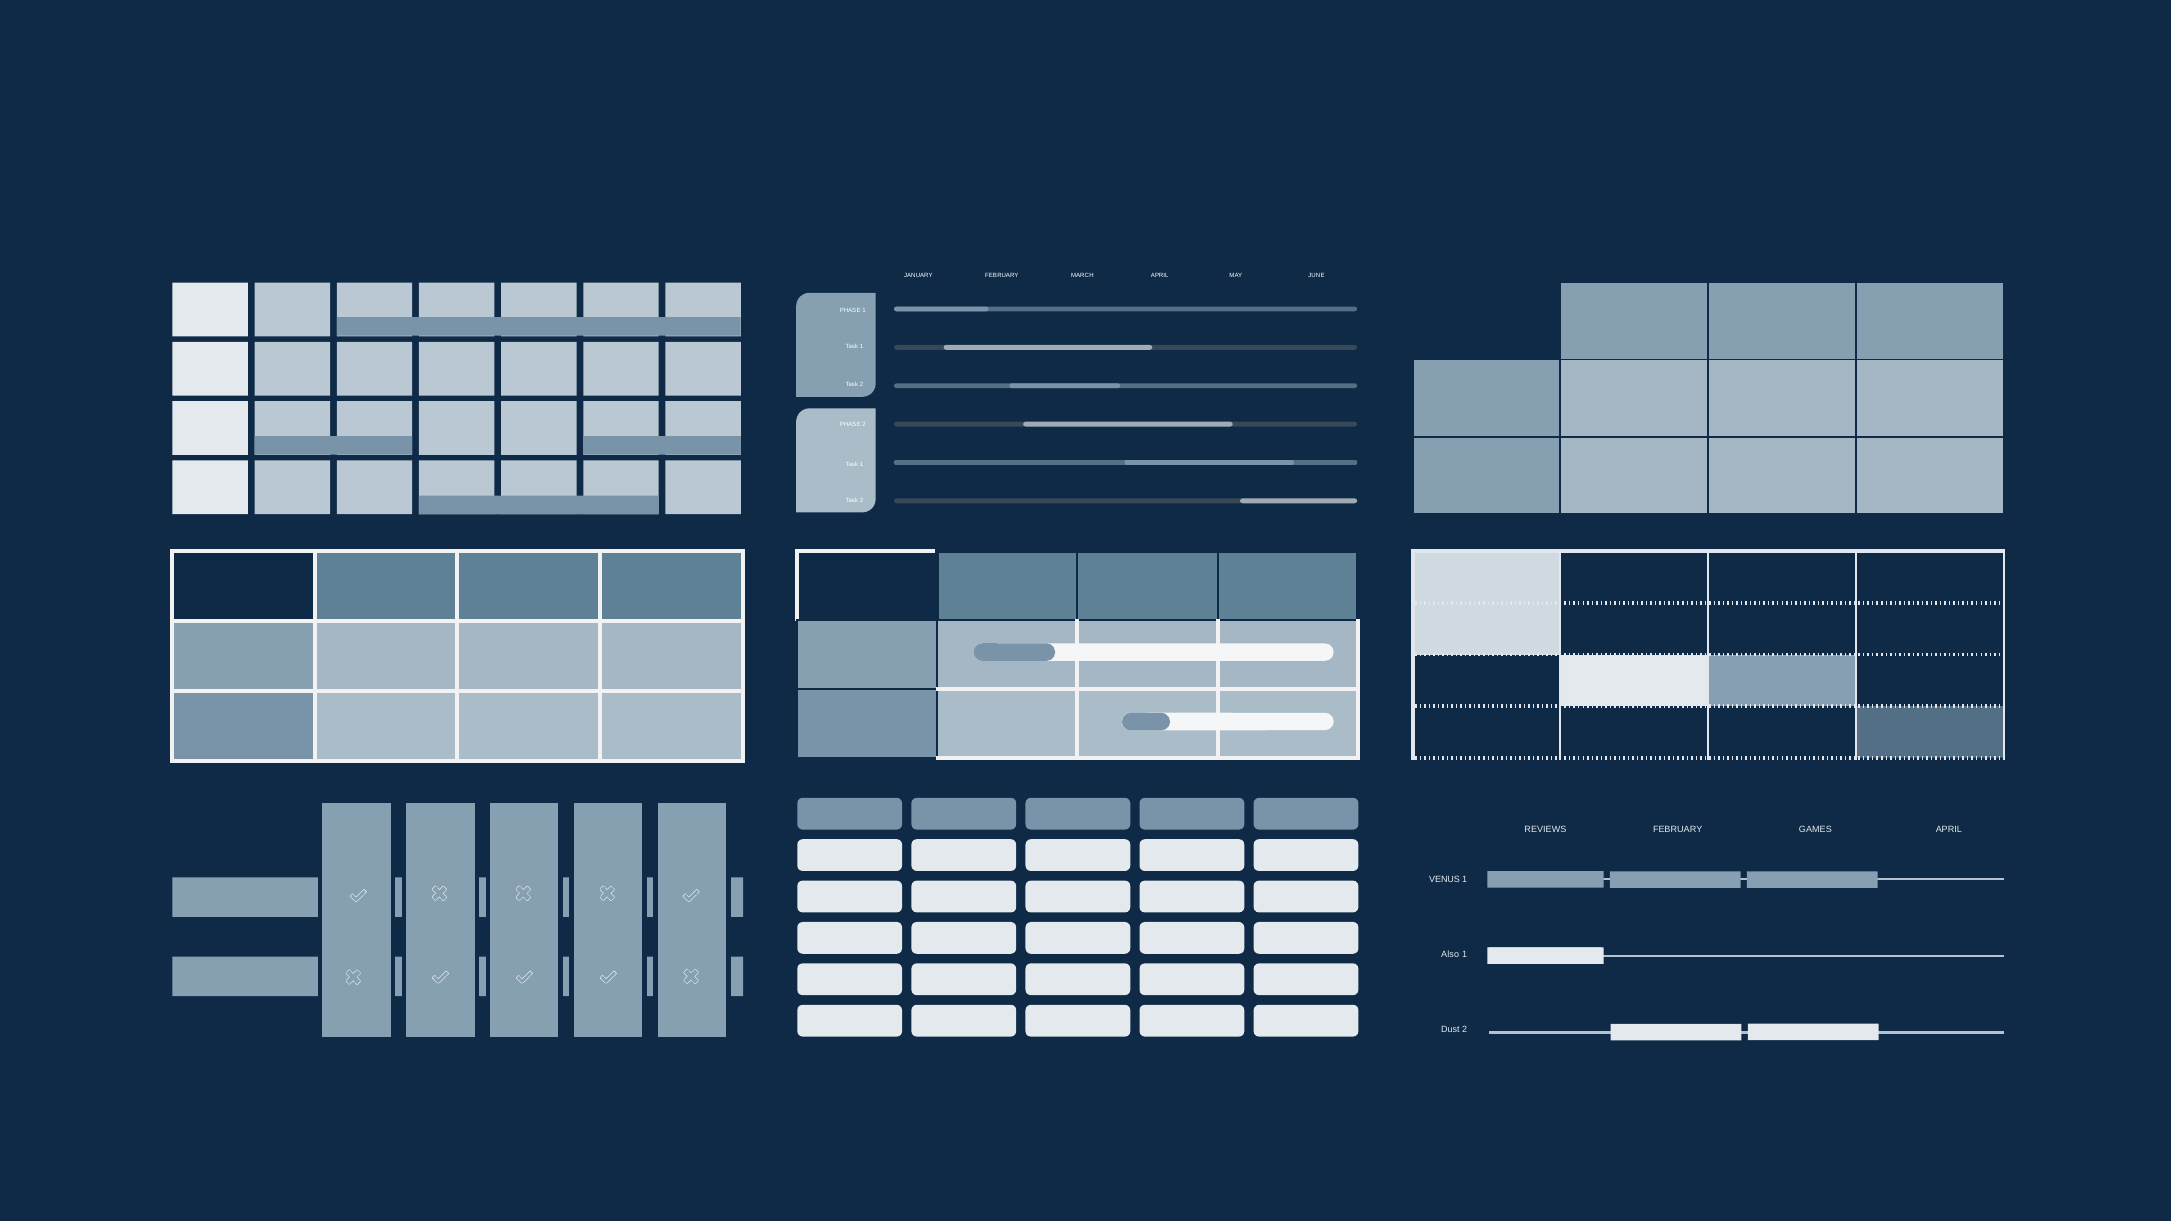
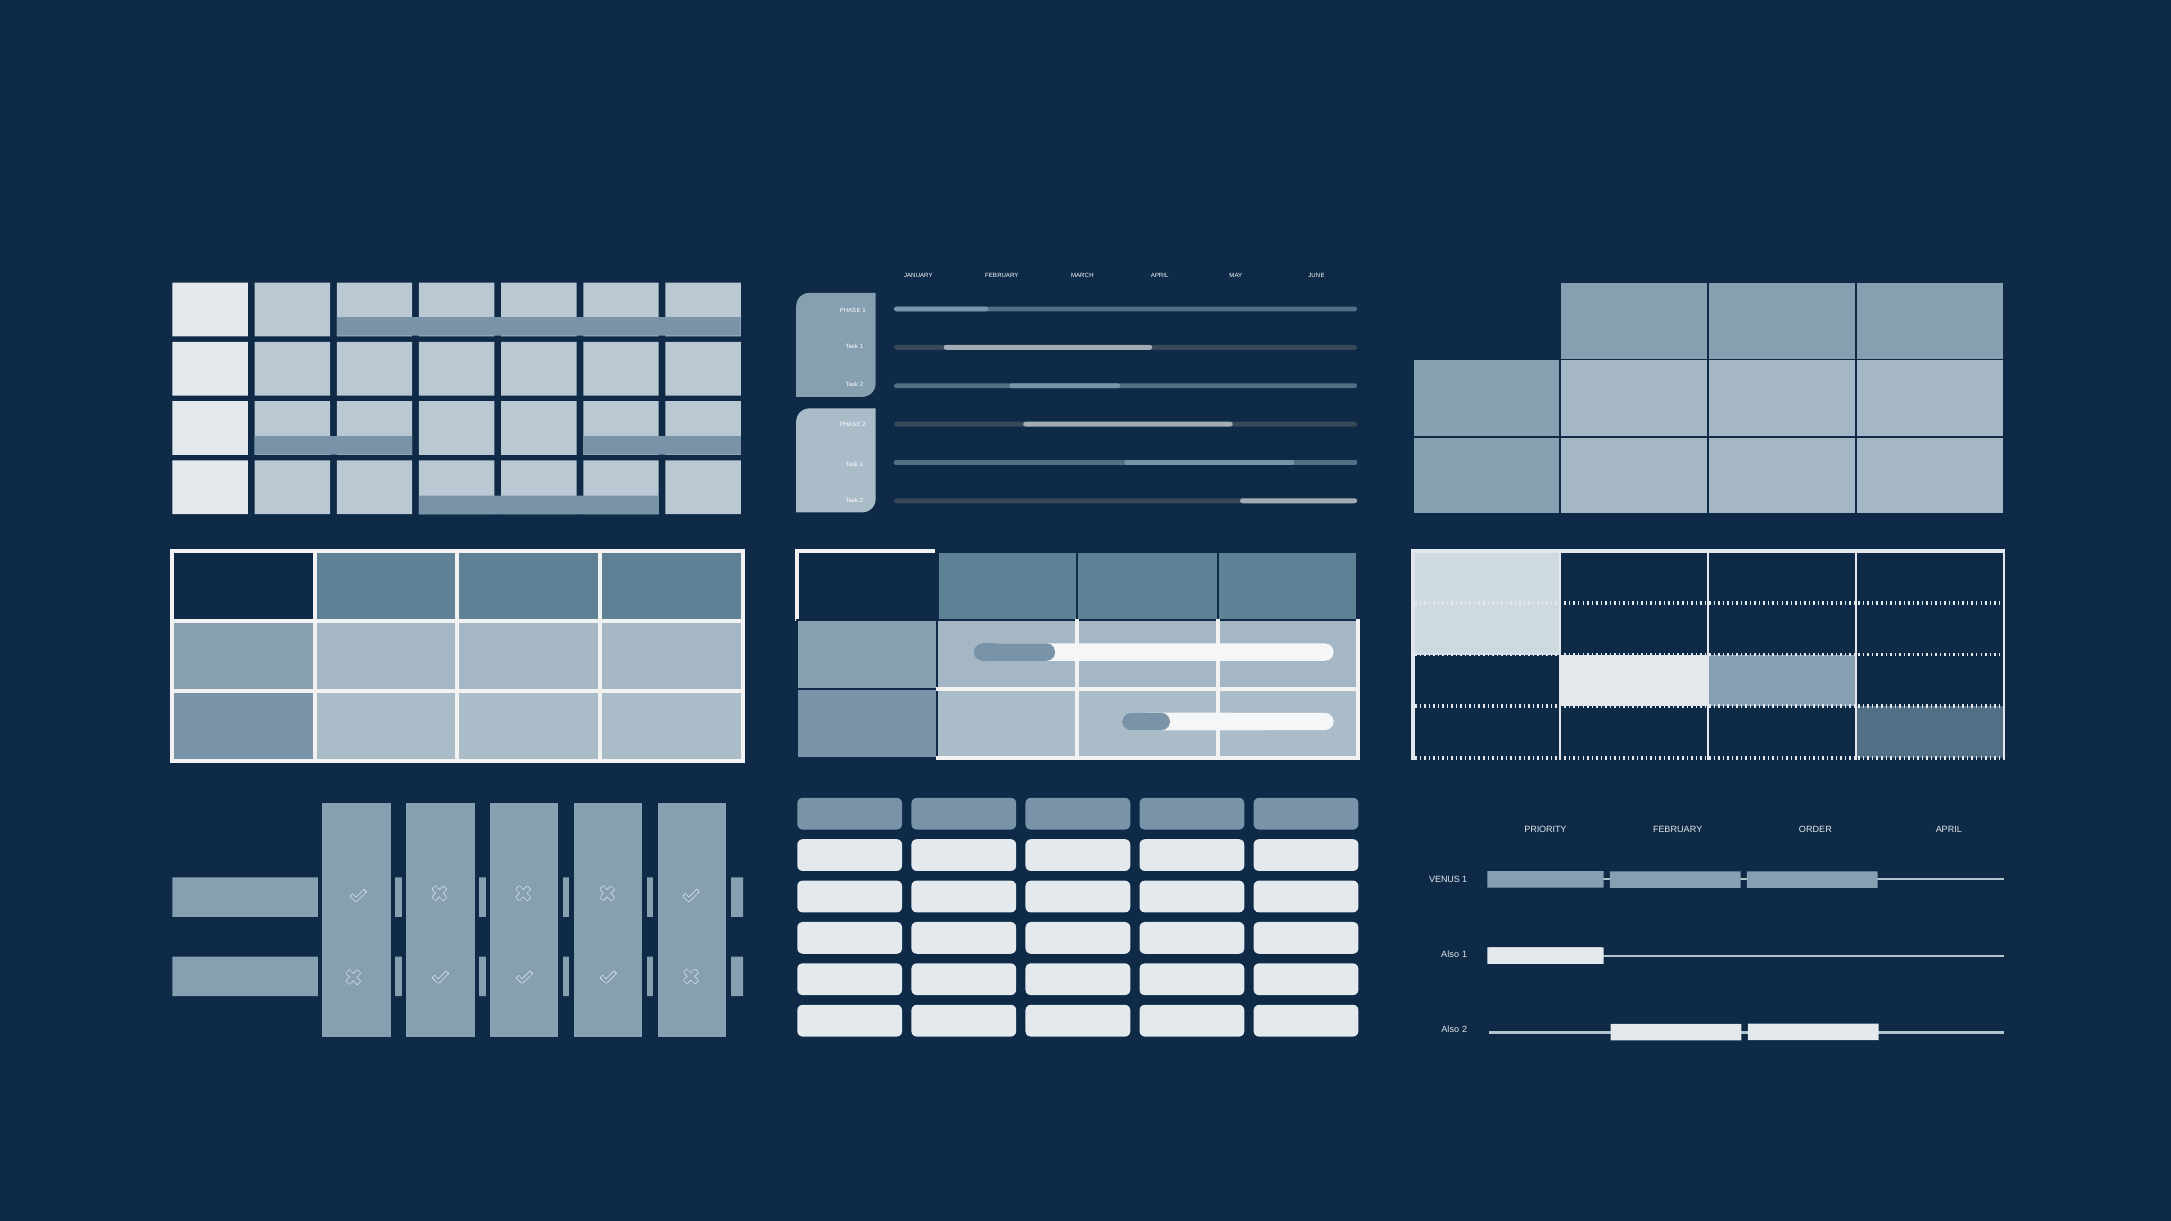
REVIEWS: REVIEWS -> PRIORITY
GAMES: GAMES -> ORDER
Dust at (1450, 1030): Dust -> Also
